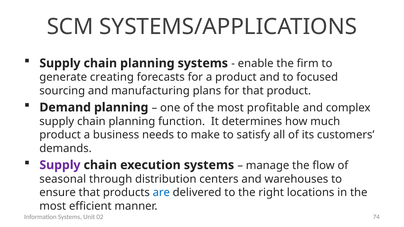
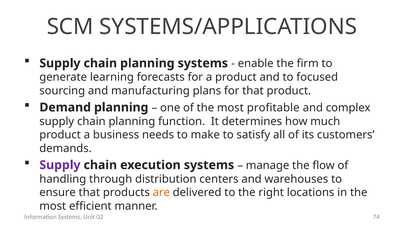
creating: creating -> learning
seasonal: seasonal -> handling
are colour: blue -> orange
